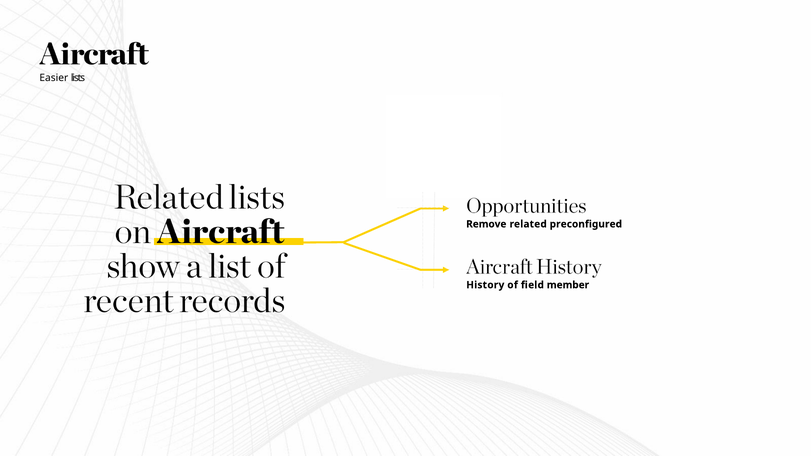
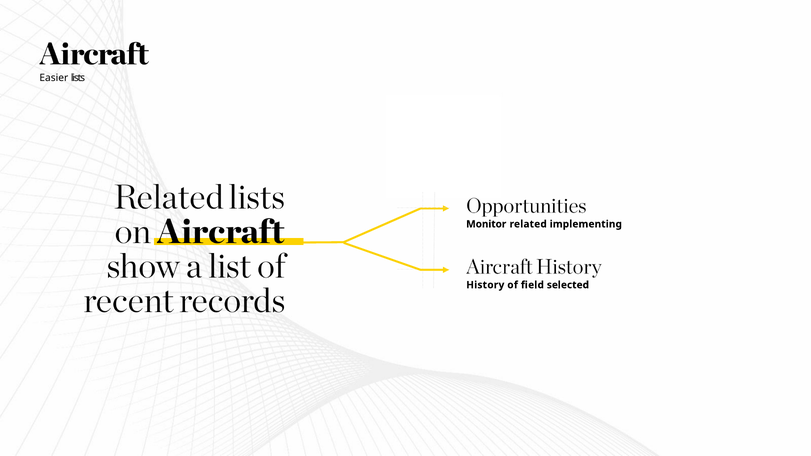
Remove: Remove -> Monitor
preconfigured: preconfigured -> implementing
member: member -> selected
